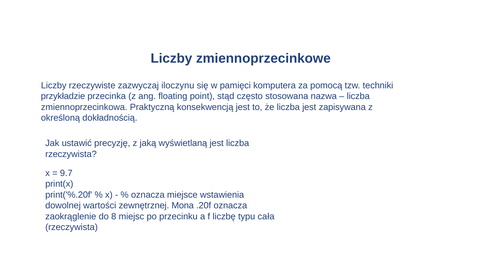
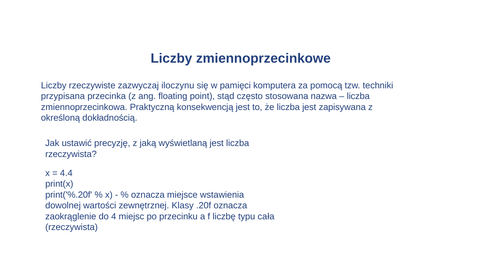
przykładzie: przykładzie -> przypisana
9.7: 9.7 -> 4.4
Mona: Mona -> Klasy
8: 8 -> 4
